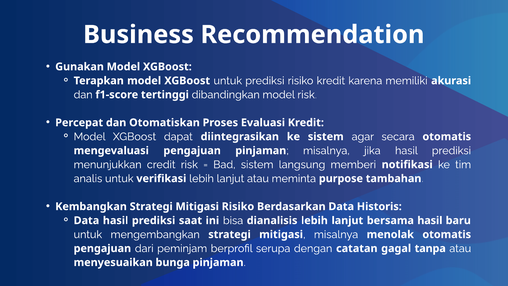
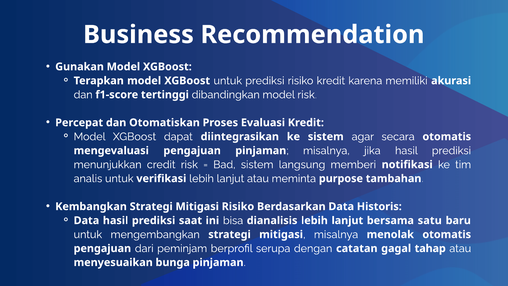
bersama hasil: hasil -> satu
tanpa: tanpa -> tahap
